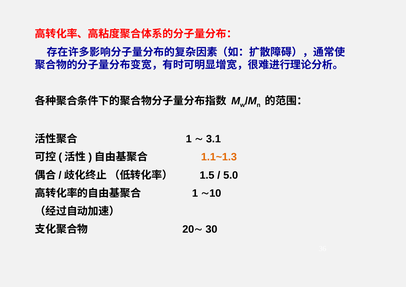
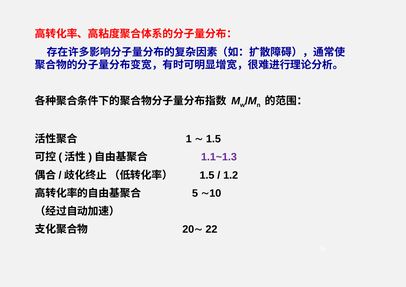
3.1 at (213, 139): 3.1 -> 1.5
1.1~1.3 colour: orange -> purple
5.0: 5.0 -> 1.2
1 at (195, 193): 1 -> 5
30: 30 -> 22
